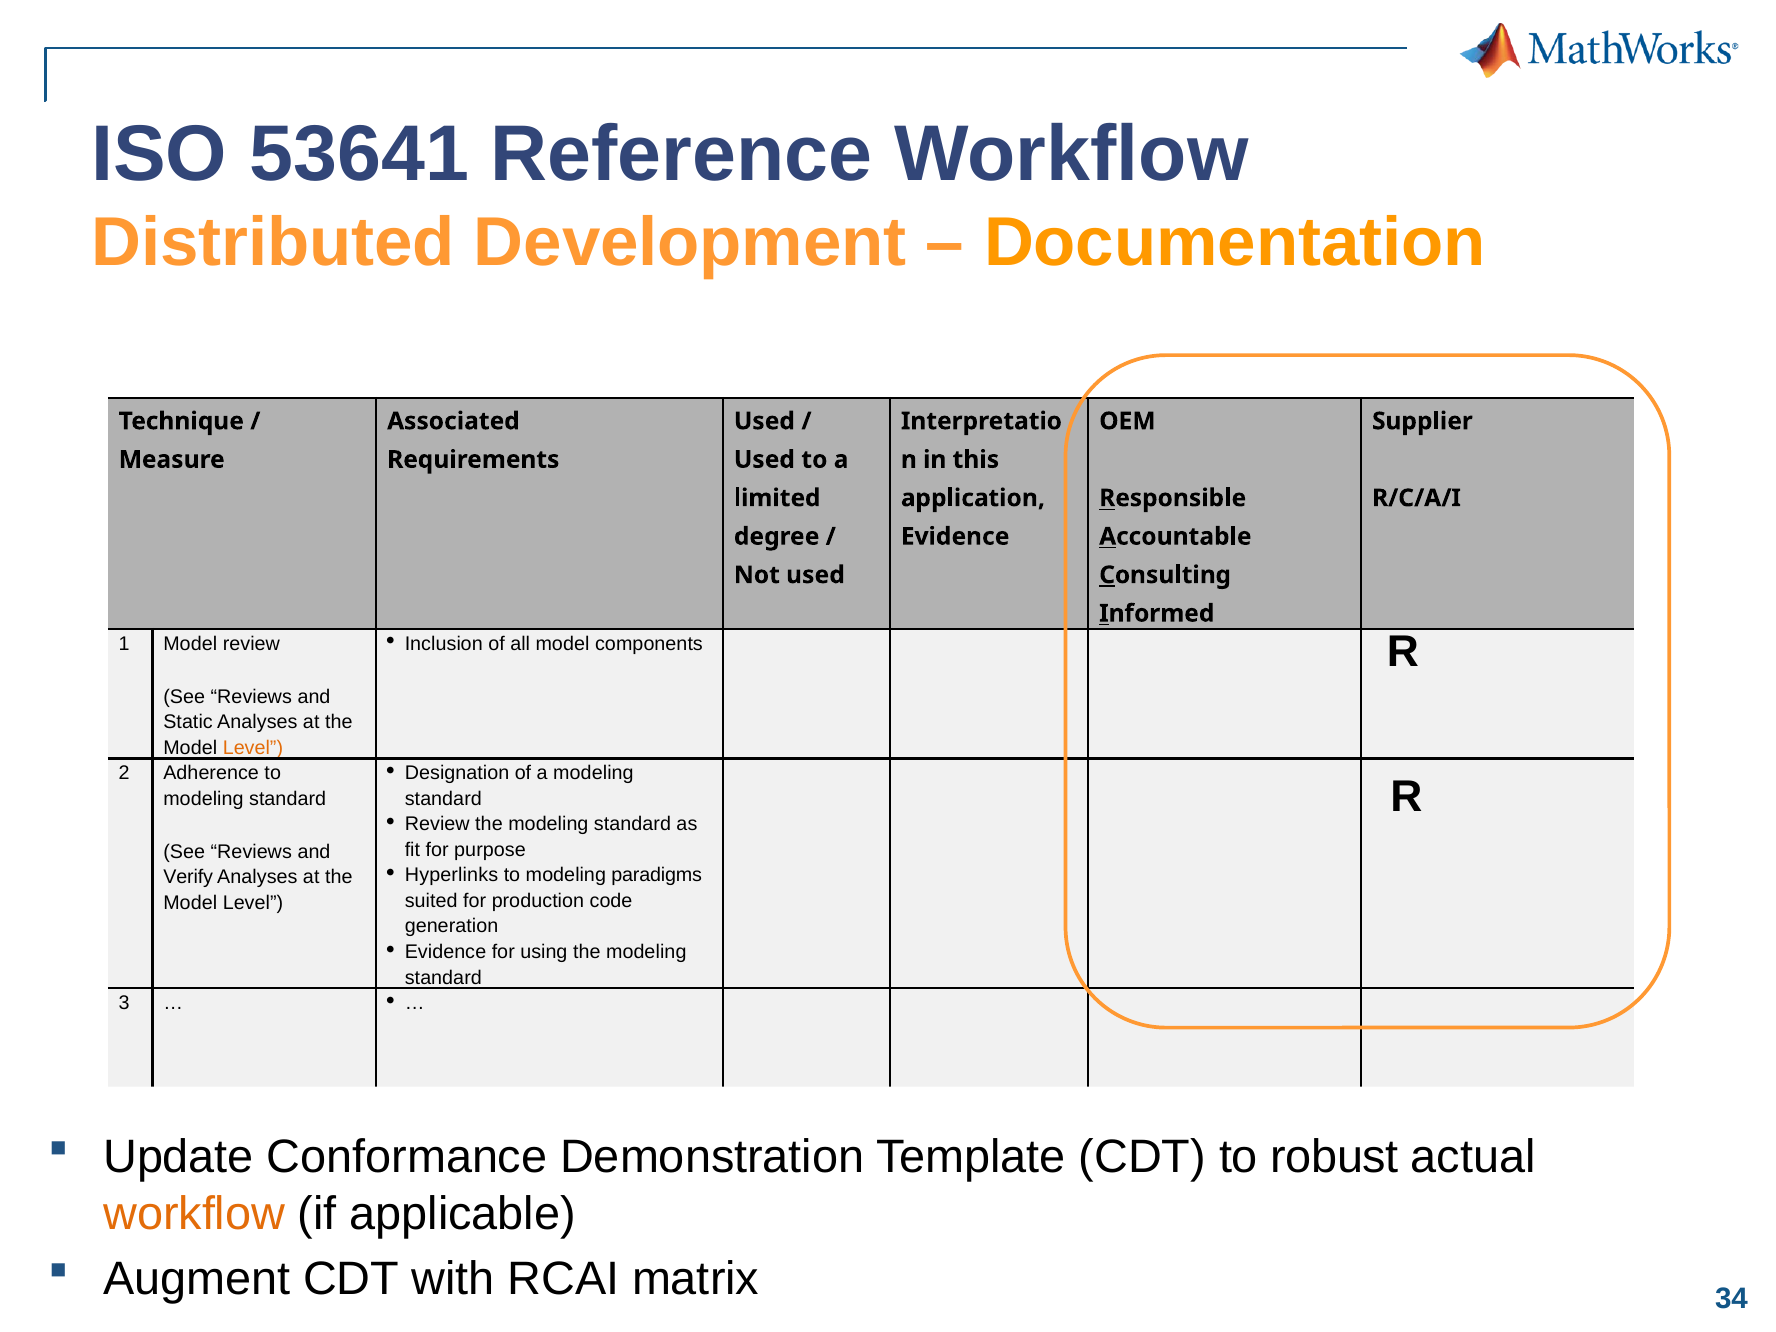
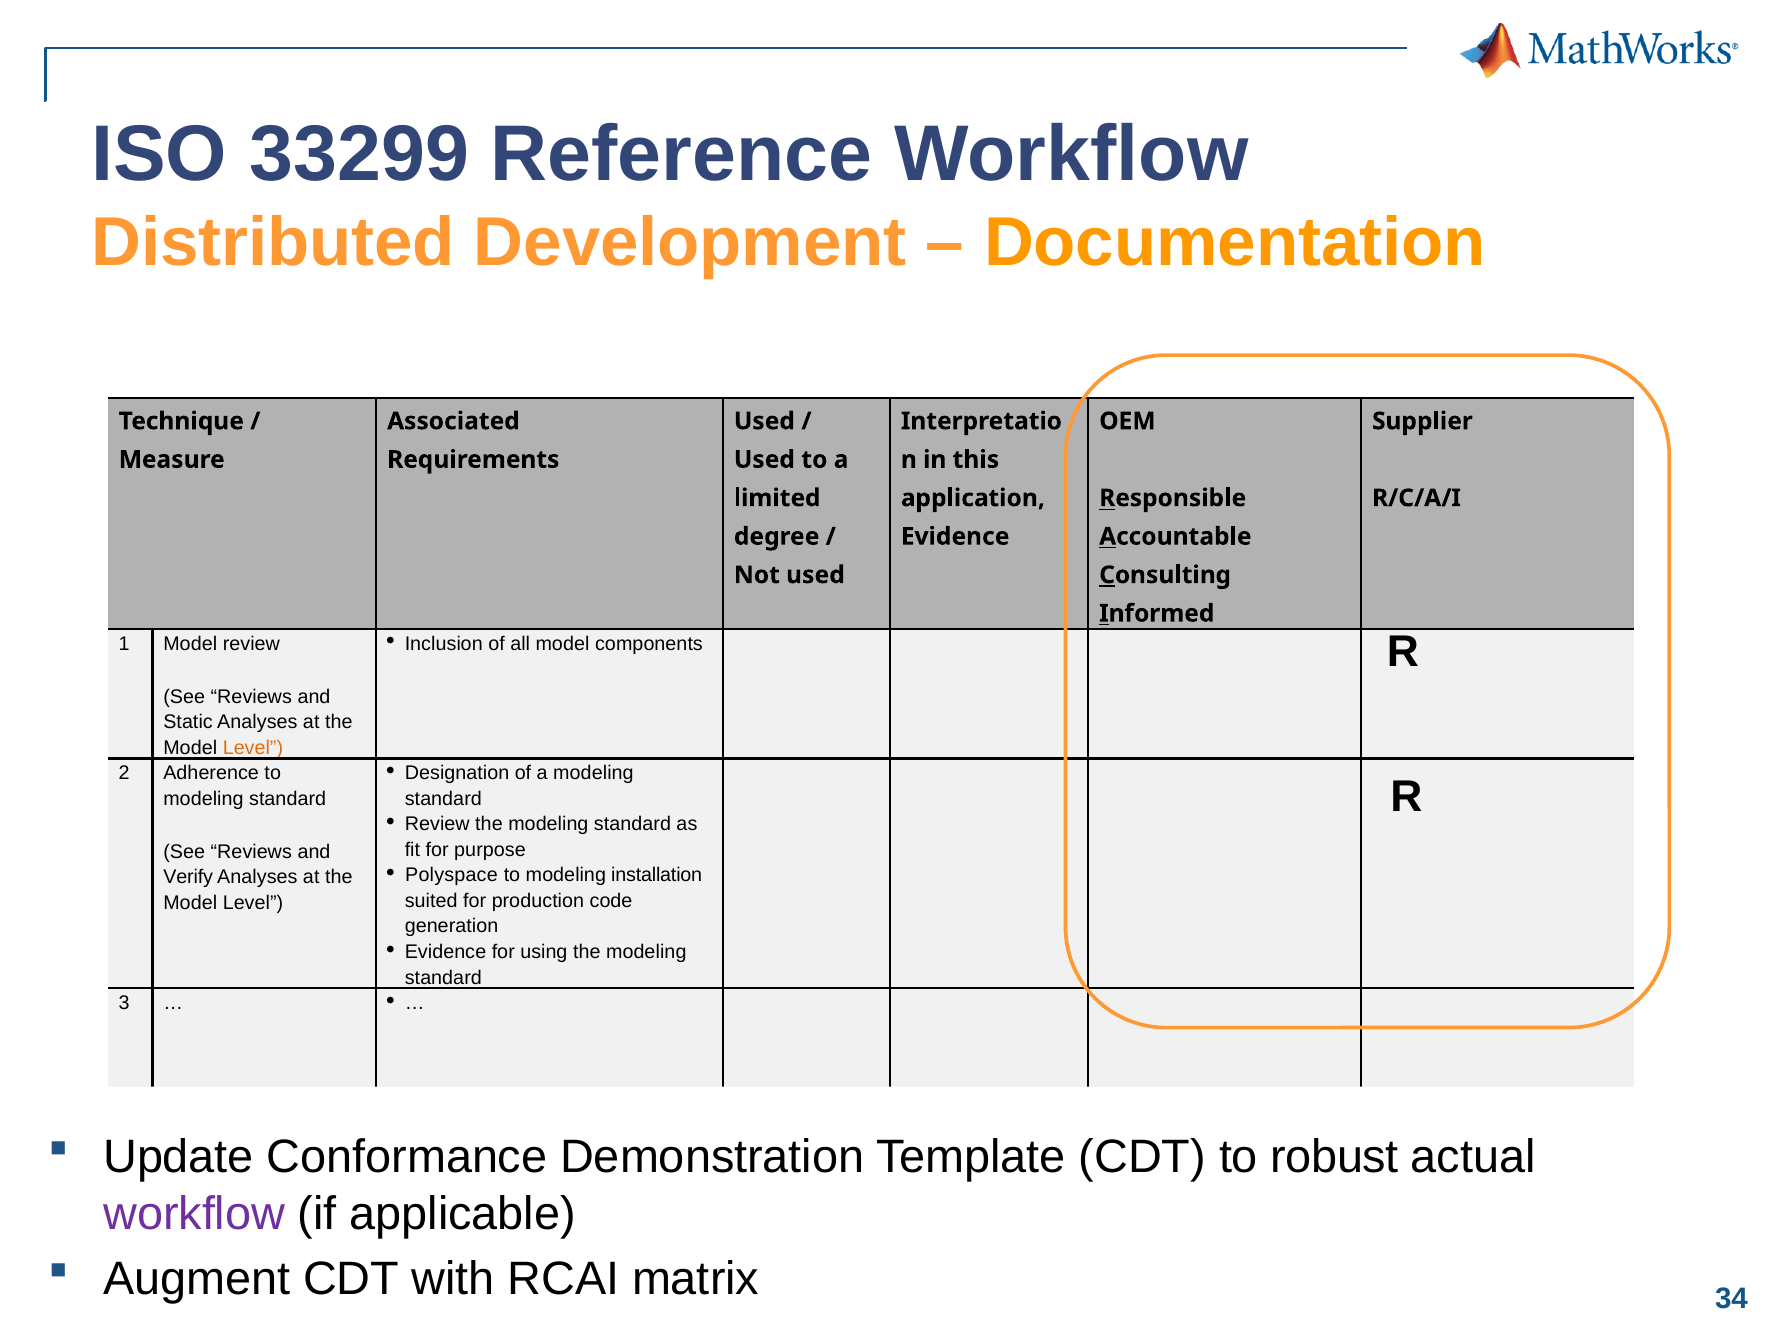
53641: 53641 -> 33299
Hyperlinks: Hyperlinks -> Polyspace
paradigms: paradigms -> installation
workflow at (194, 1214) colour: orange -> purple
